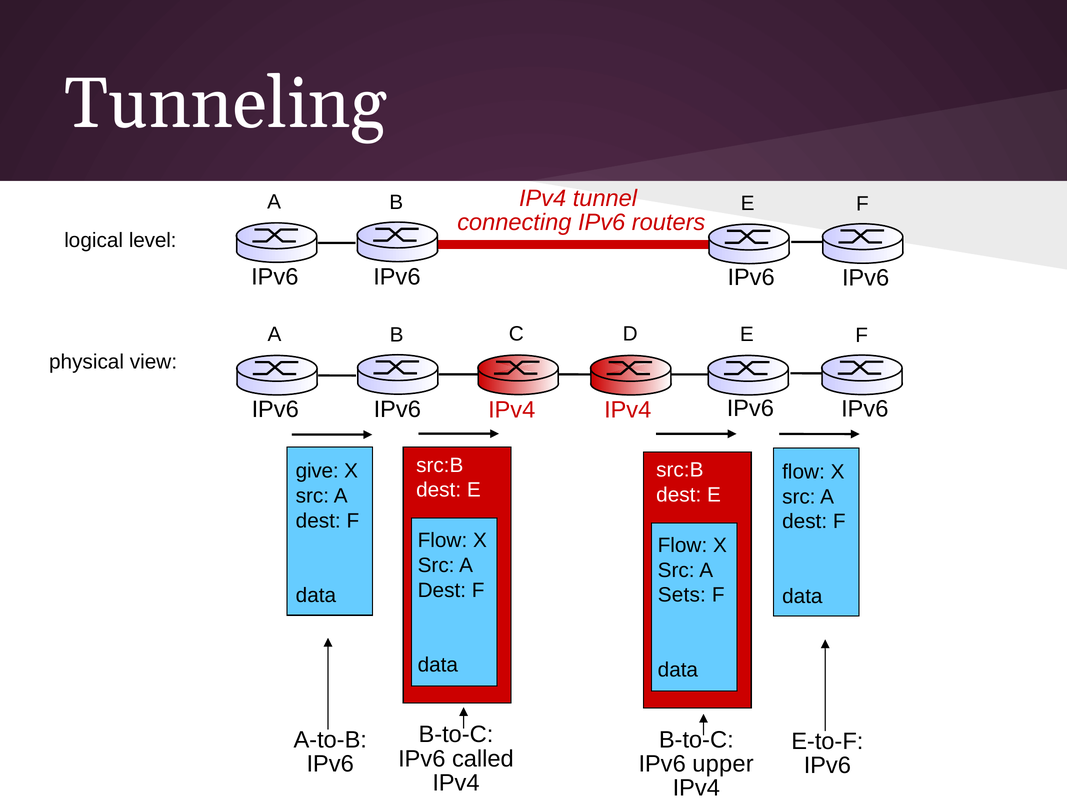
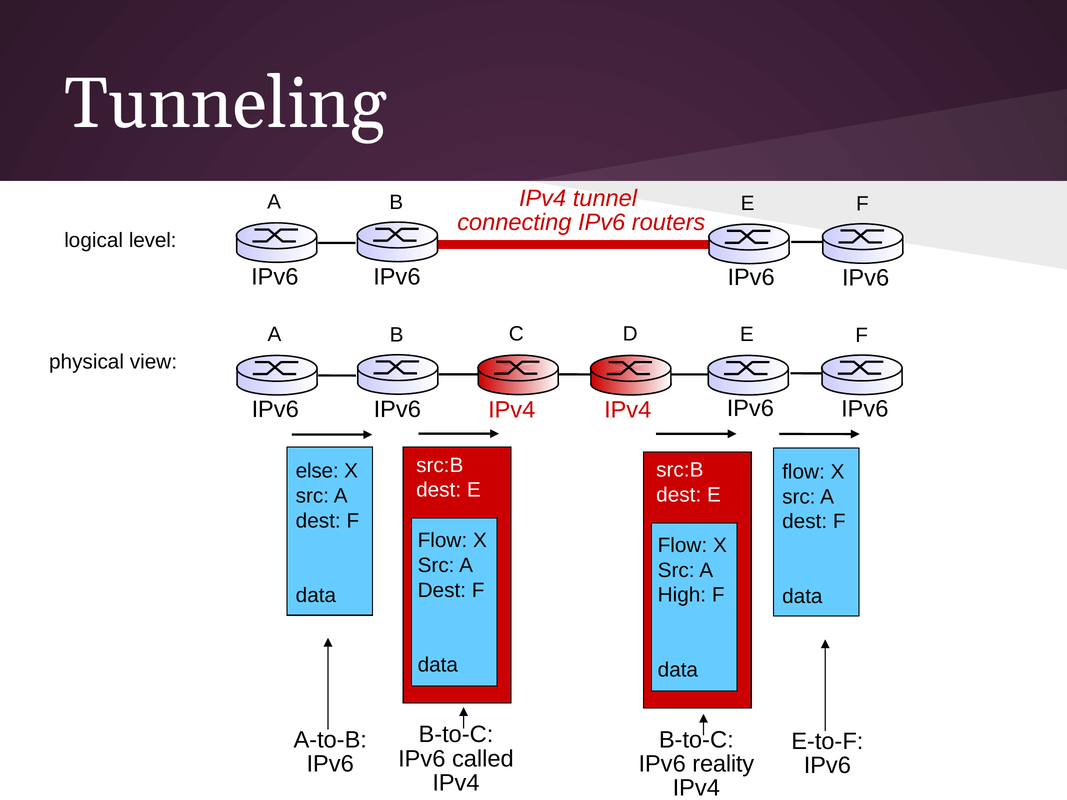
give: give -> else
Sets: Sets -> High
upper: upper -> reality
